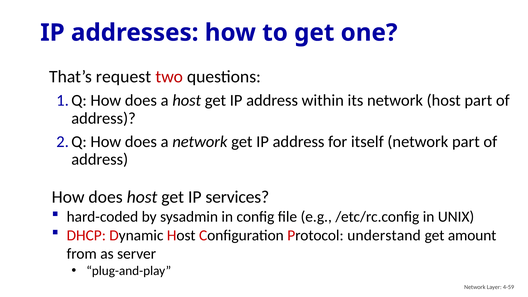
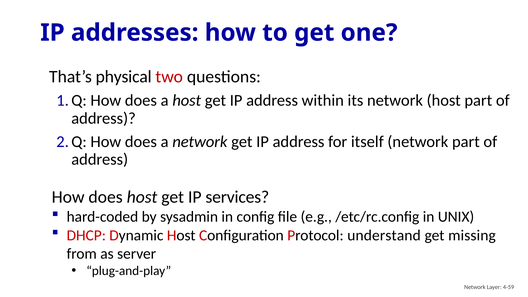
request: request -> physical
amount: amount -> missing
